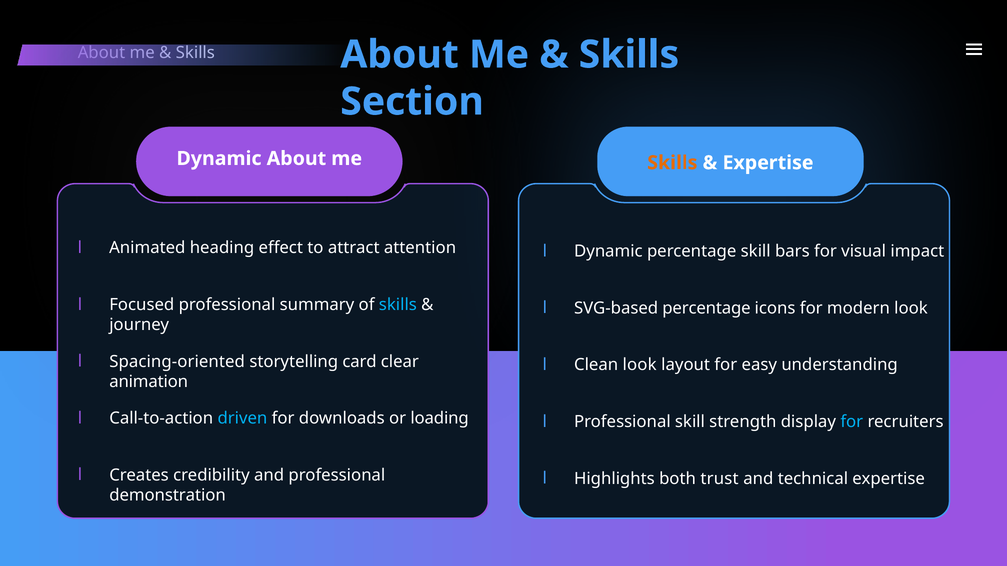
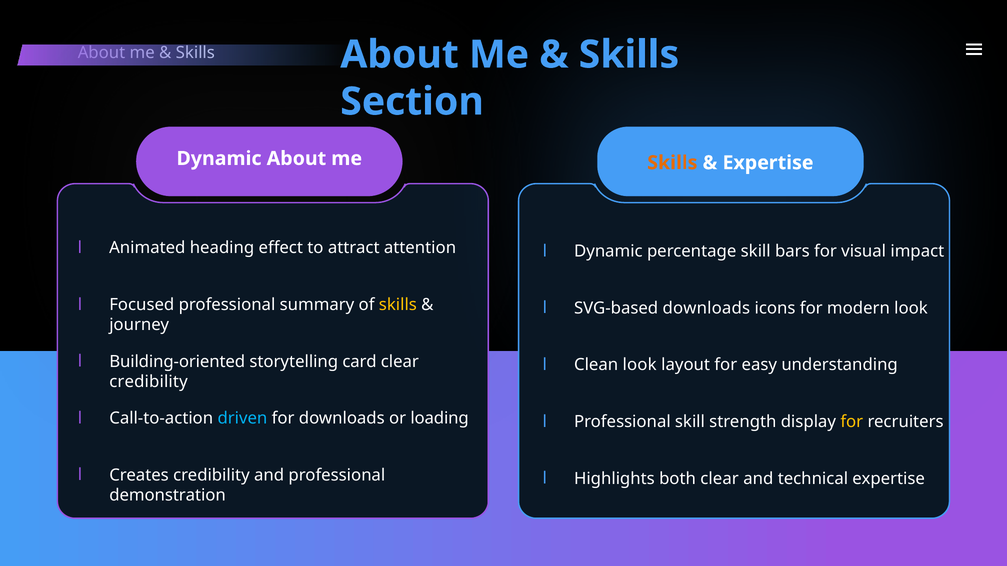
skills at (398, 305) colour: light blue -> yellow
SVG-based percentage: percentage -> downloads
Spacing-oriented: Spacing-oriented -> Building-oriented
animation at (149, 382): animation -> credibility
for at (852, 422) colour: light blue -> yellow
both trust: trust -> clear
